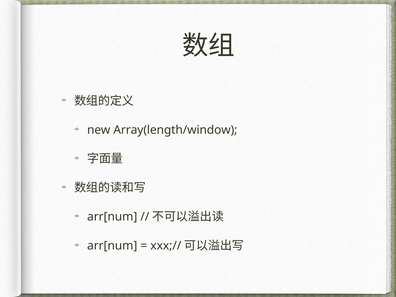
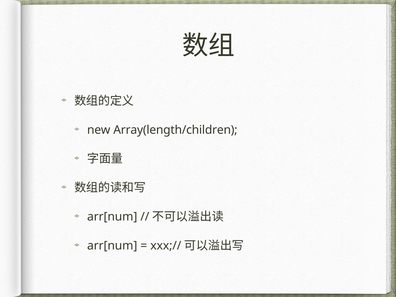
Array(length/window: Array(length/window -> Array(length/children
